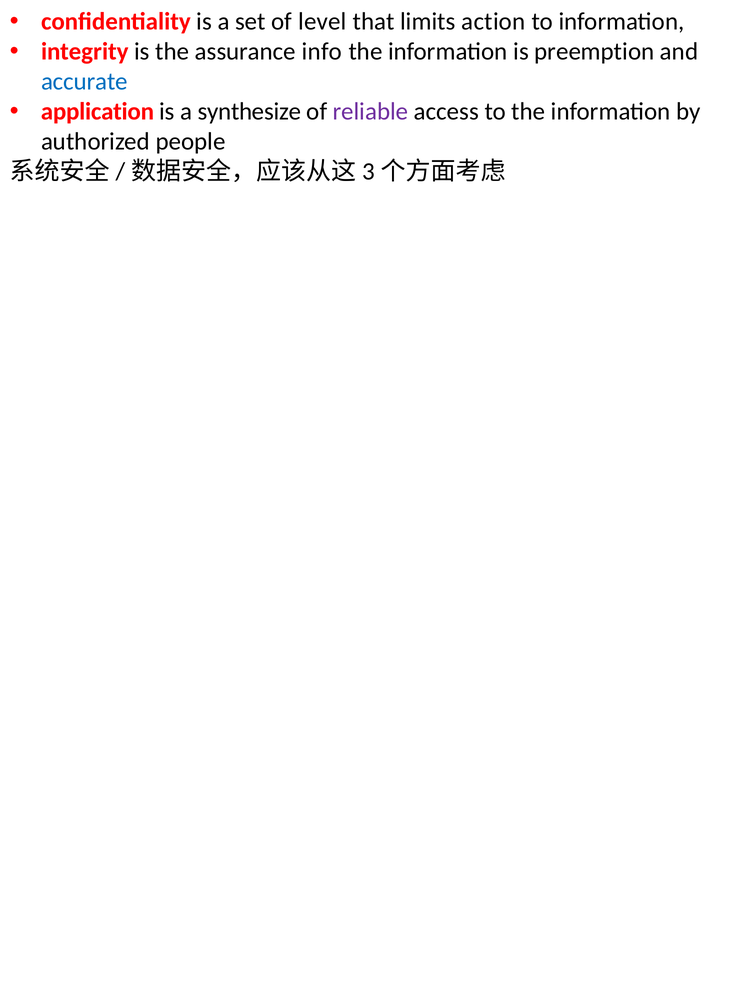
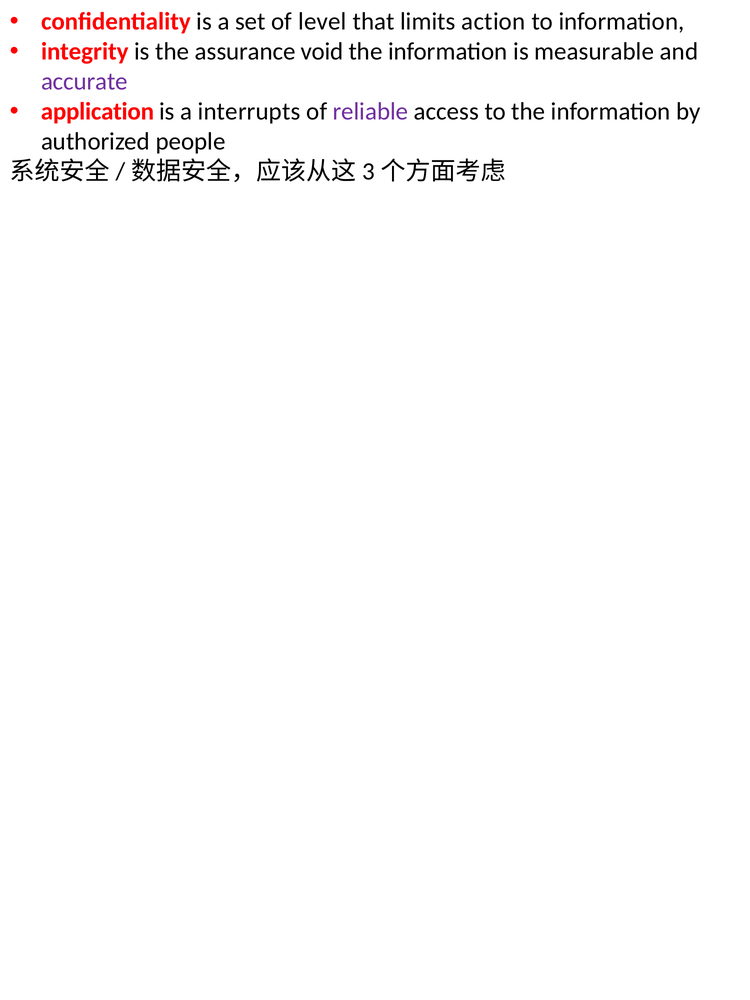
info: info -> void
preemption: preemption -> measurable
accurate colour: blue -> purple
synthesize: synthesize -> interrupts
